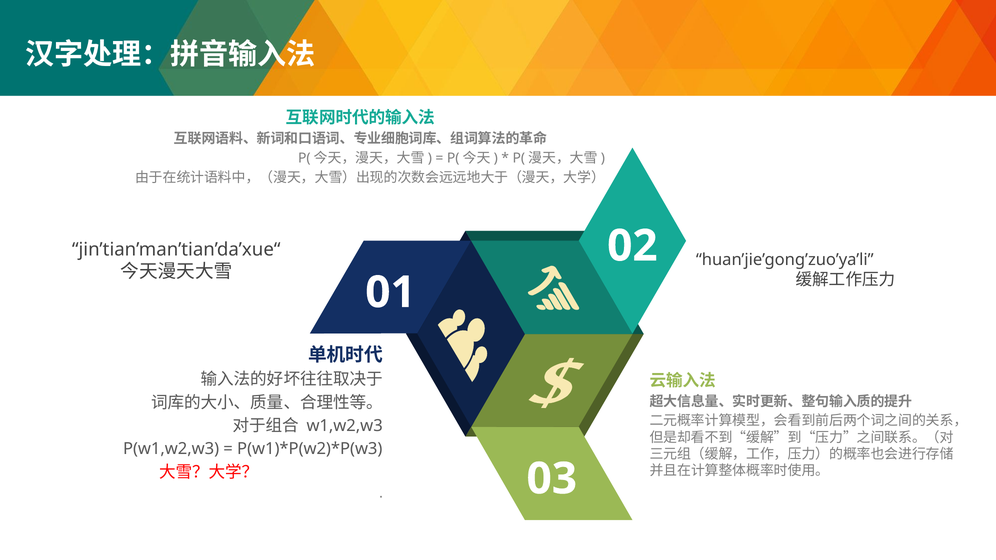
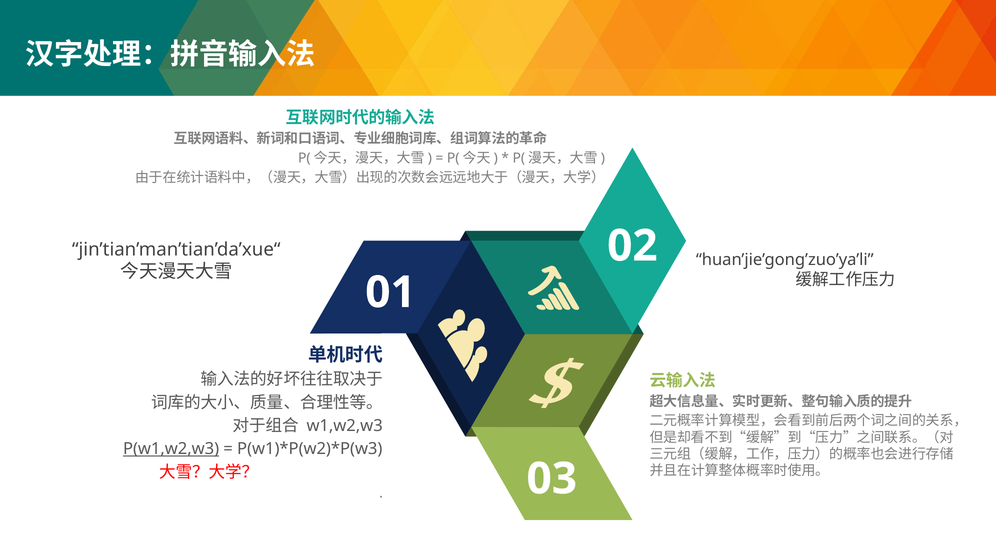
P(w1,w2,w3 underline: none -> present
